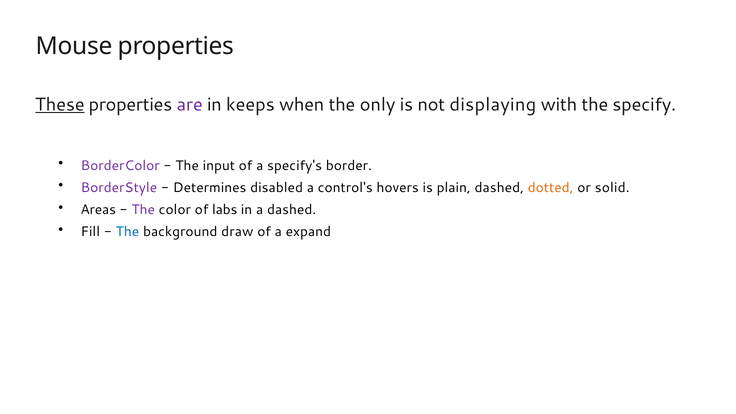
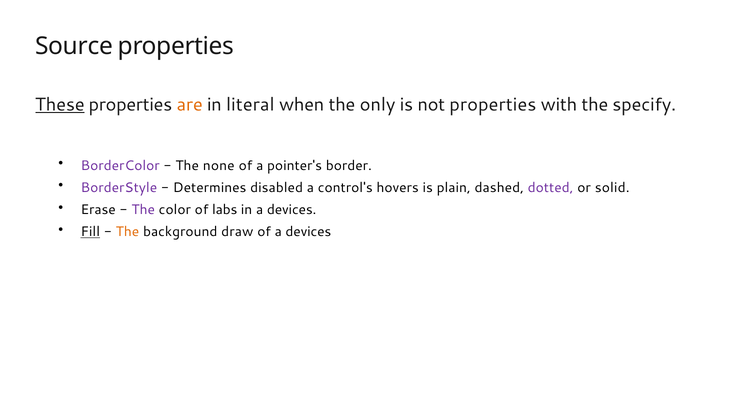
Mouse: Mouse -> Source
are colour: purple -> orange
keeps: keeps -> literal
not displaying: displaying -> properties
input: input -> none
specify's: specify's -> pointer's
dotted colour: orange -> purple
Areas: Areas -> Erase
in a dashed: dashed -> devices
Fill underline: none -> present
The at (127, 232) colour: blue -> orange
of a expand: expand -> devices
